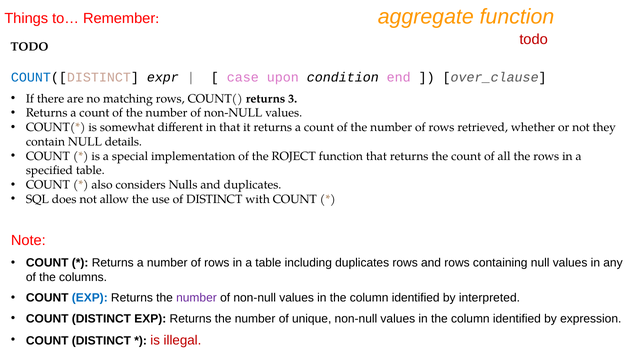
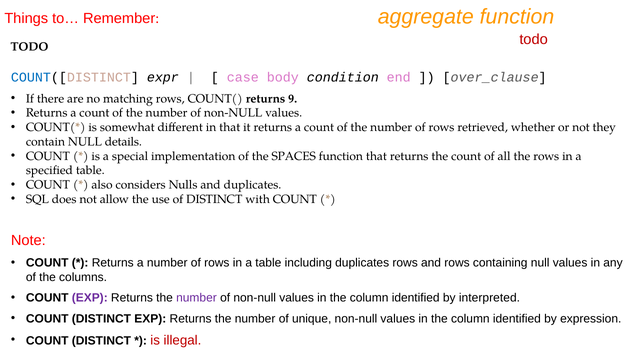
upon: upon -> body
3: 3 -> 9
ROJECT: ROJECT -> SPACES
EXP at (90, 298) colour: blue -> purple
